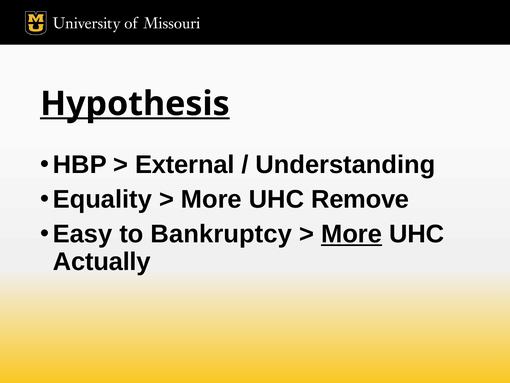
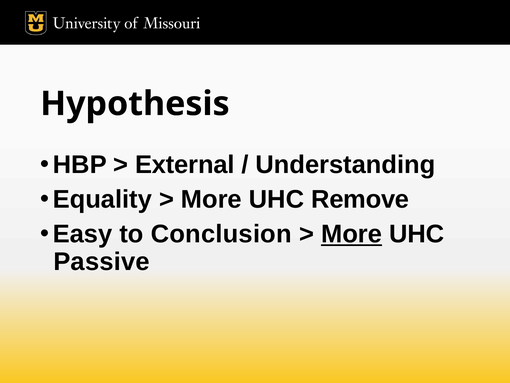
Hypothesis underline: present -> none
Bankruptcy: Bankruptcy -> Conclusion
Actually: Actually -> Passive
